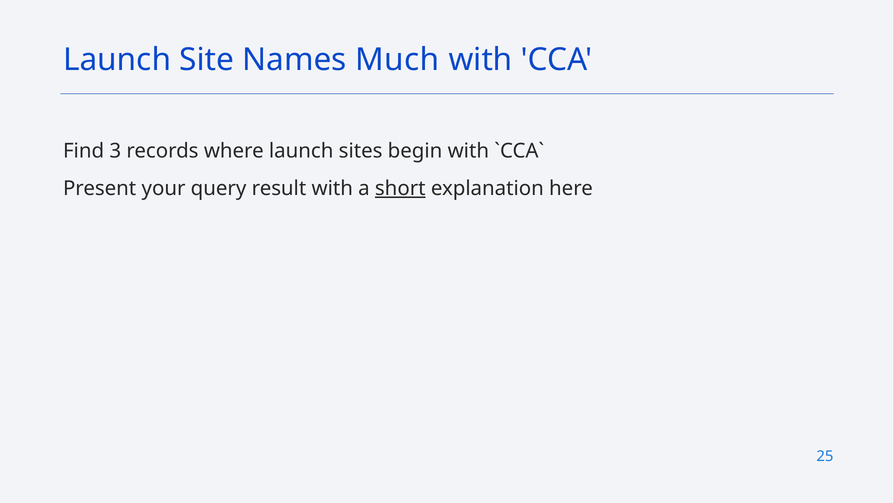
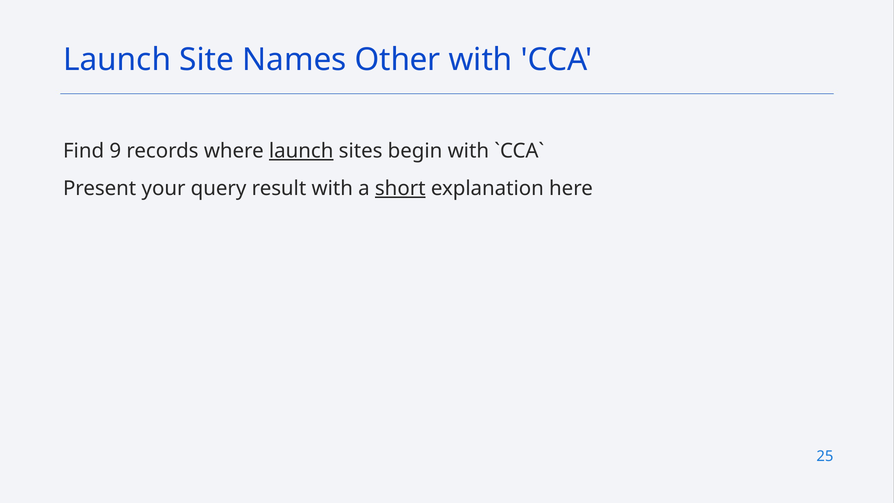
Much: Much -> Other
3: 3 -> 9
launch at (301, 151) underline: none -> present
